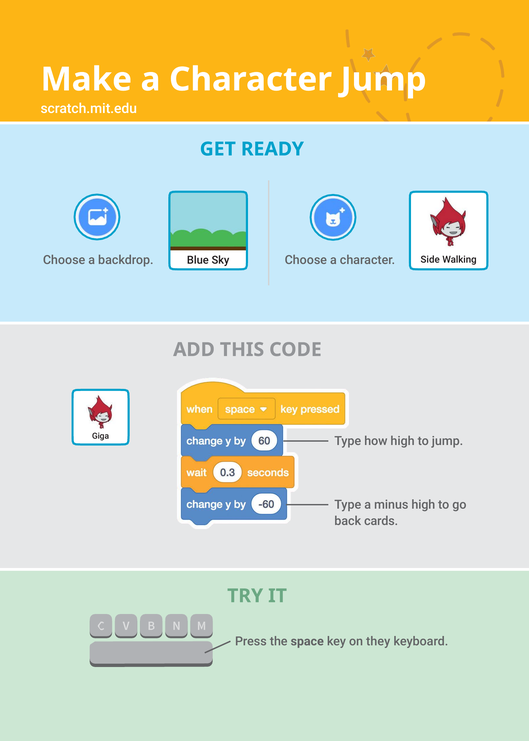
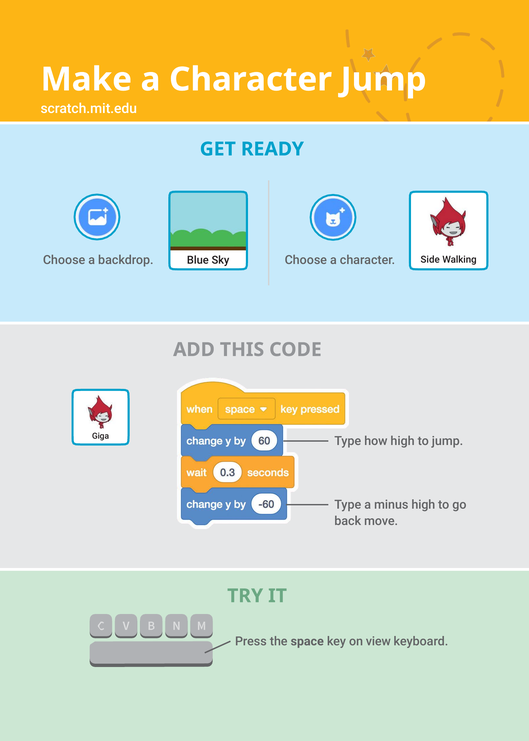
cards: cards -> move
they: they -> view
